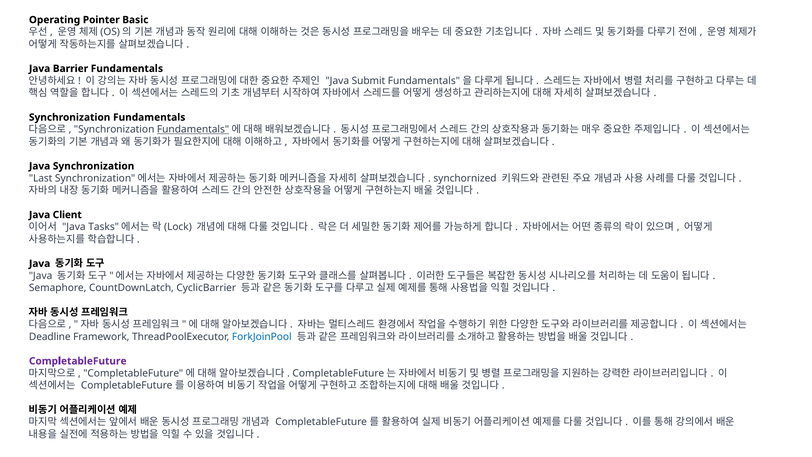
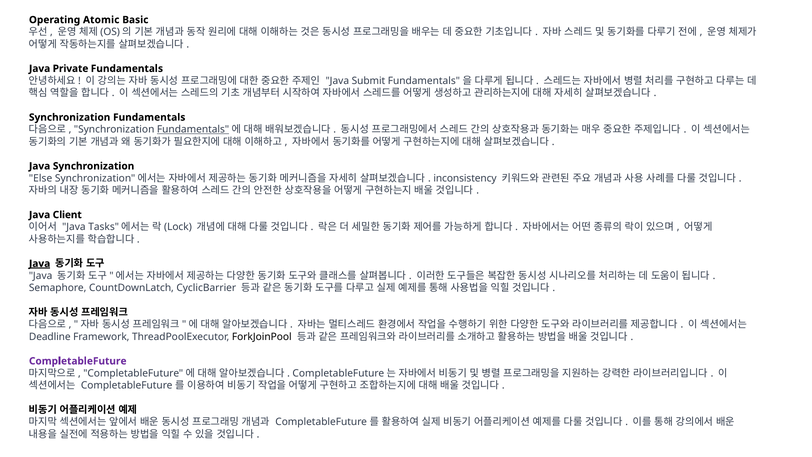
Pointer: Pointer -> Atomic
Barrier: Barrier -> Private
Last: Last -> Else
synchornized: synchornized -> inconsistency
Java at (40, 263) underline: none -> present
ForkJoinPool colour: blue -> black
